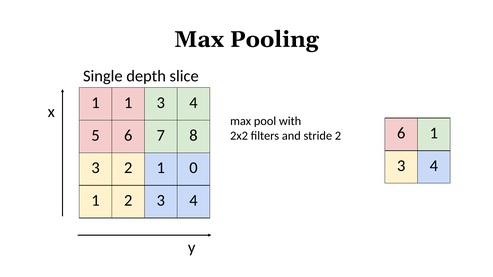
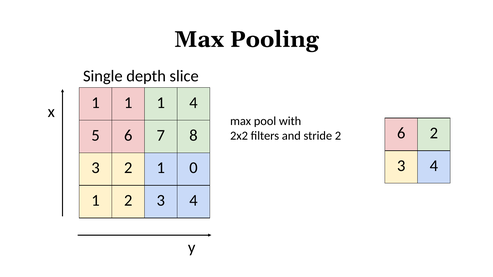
1 1 3: 3 -> 1
6 1: 1 -> 2
